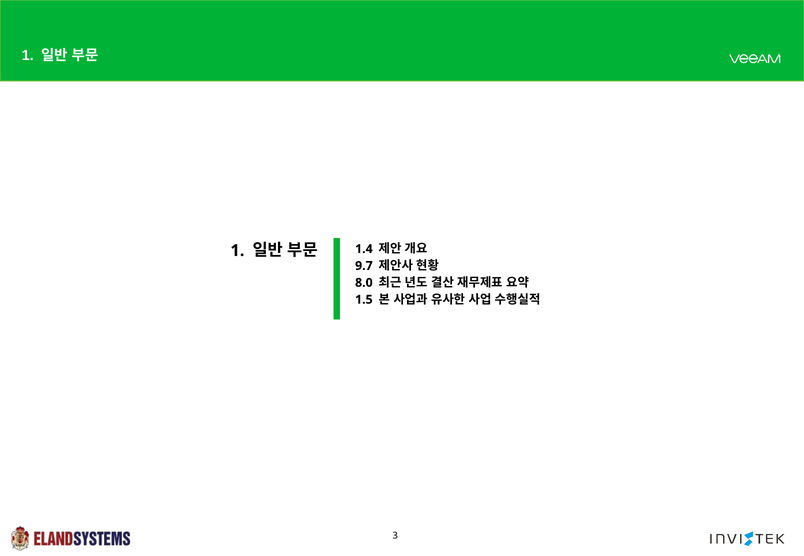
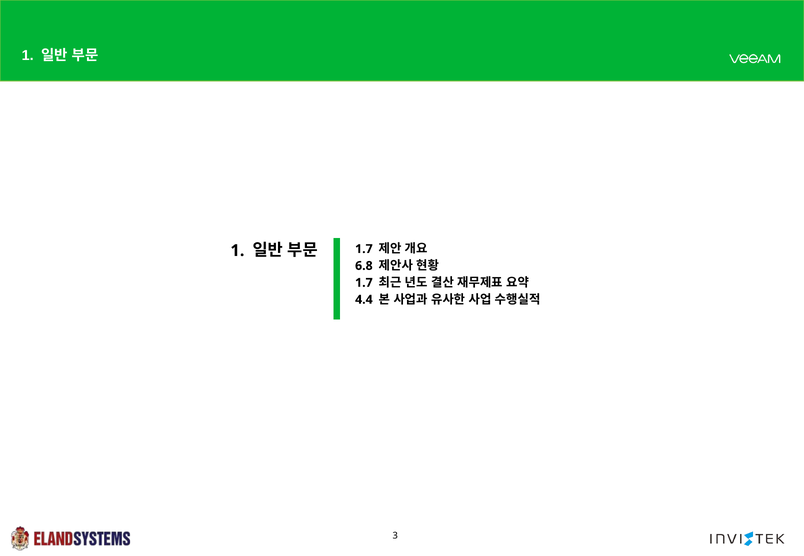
1.4 at (364, 249): 1.4 -> 1.7
9.7: 9.7 -> 6.8
8.0 at (364, 283): 8.0 -> 1.7
1.5: 1.5 -> 4.4
